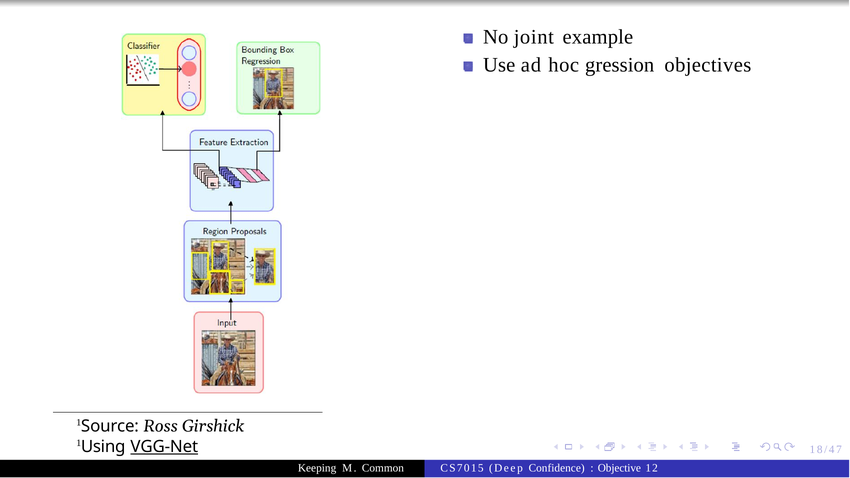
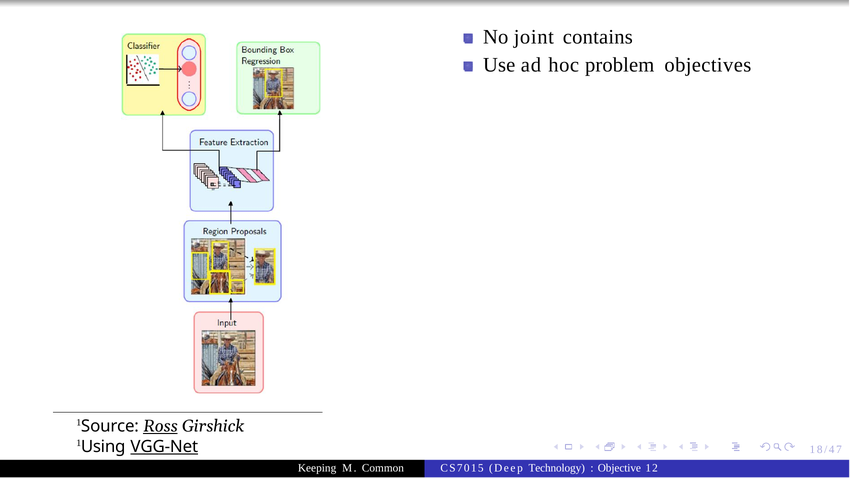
example: example -> contains
gression: gression -> problem
Ross underline: none -> present
Confidence: Confidence -> Technology
